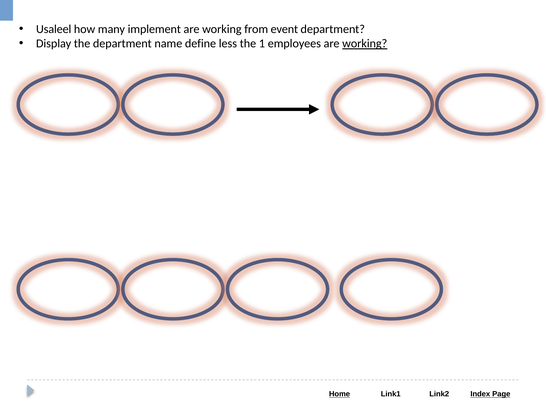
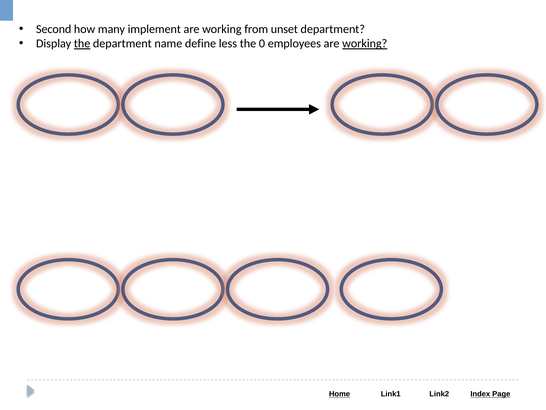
Usaleel: Usaleel -> Second
event: event -> unset
the at (82, 44) underline: none -> present
1: 1 -> 0
